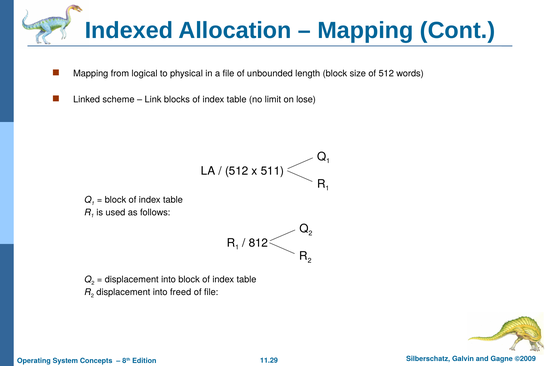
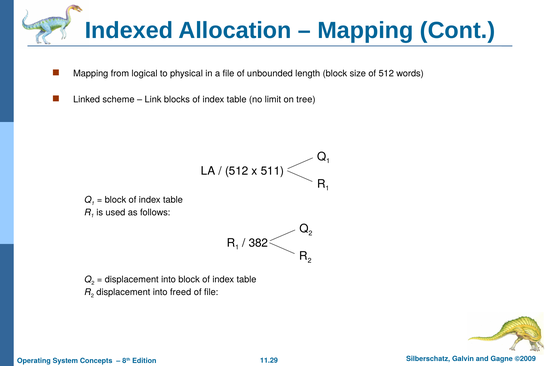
lose: lose -> tree
812: 812 -> 382
